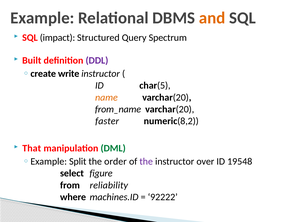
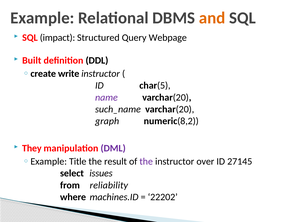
Spectrum: Spectrum -> Webpage
DDL colour: purple -> black
name colour: orange -> purple
from_name: from_name -> such_name
faster: faster -> graph
That: That -> They
DML colour: green -> purple
Split: Split -> Title
order: order -> result
19548: 19548 -> 27145
figure: figure -> issues
92222: 92222 -> 22202
